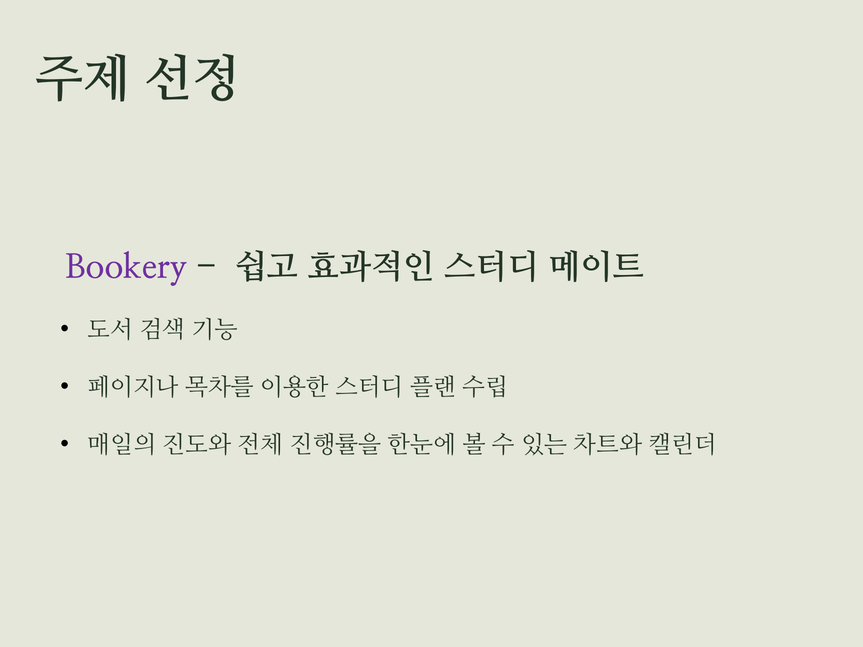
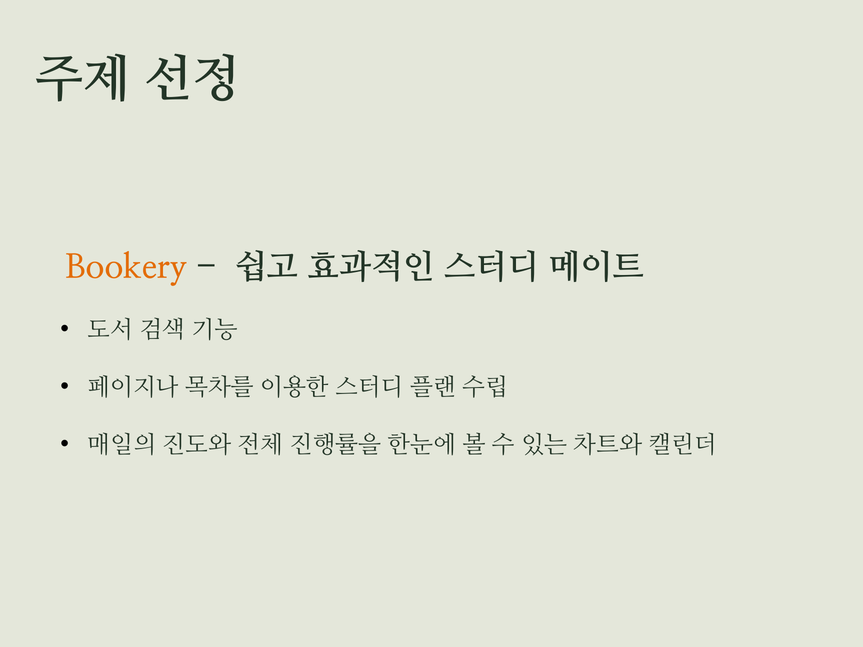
Bookery colour: purple -> orange
